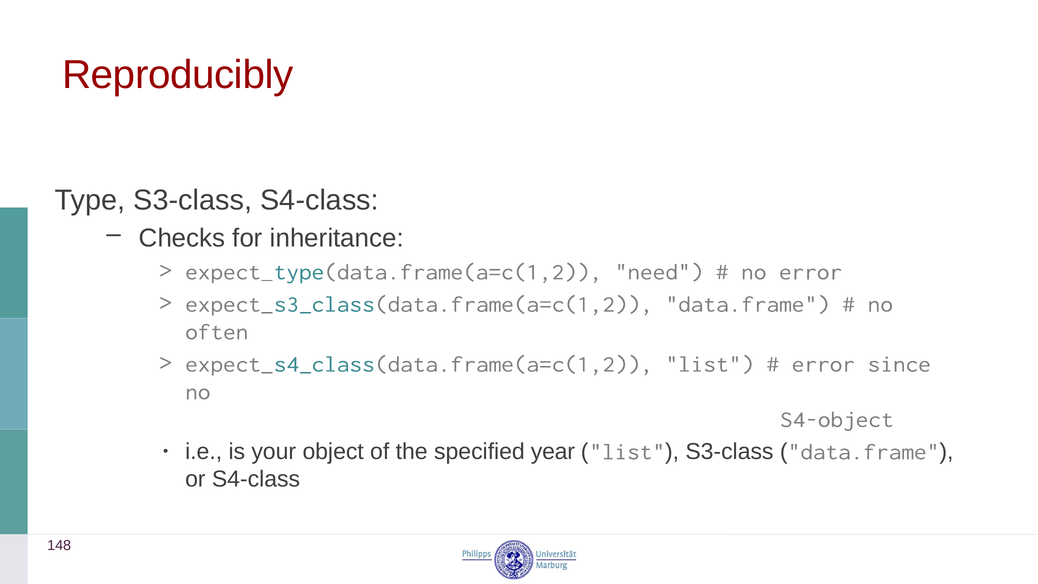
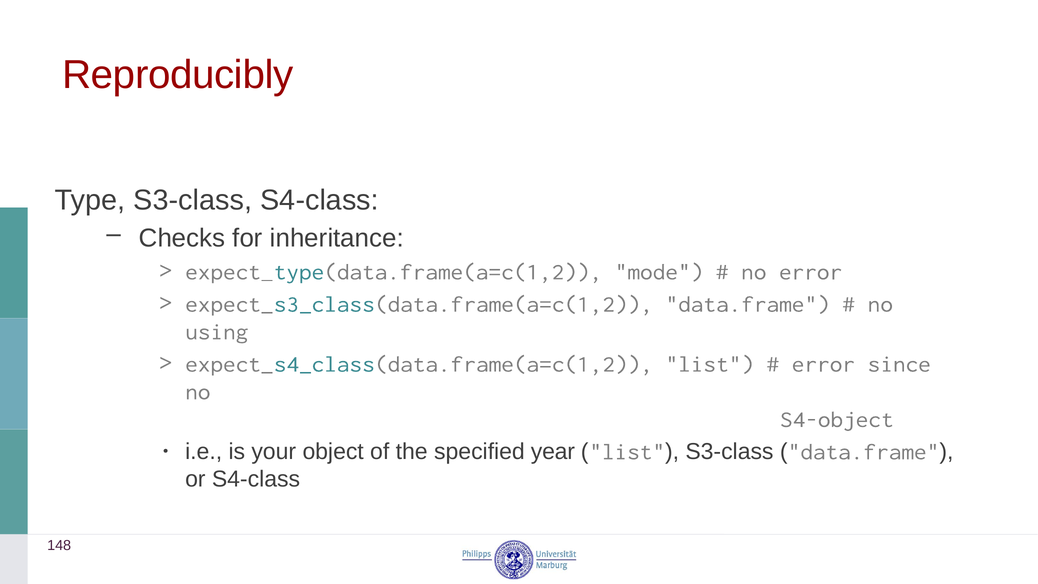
need: need -> mode
often: often -> using
